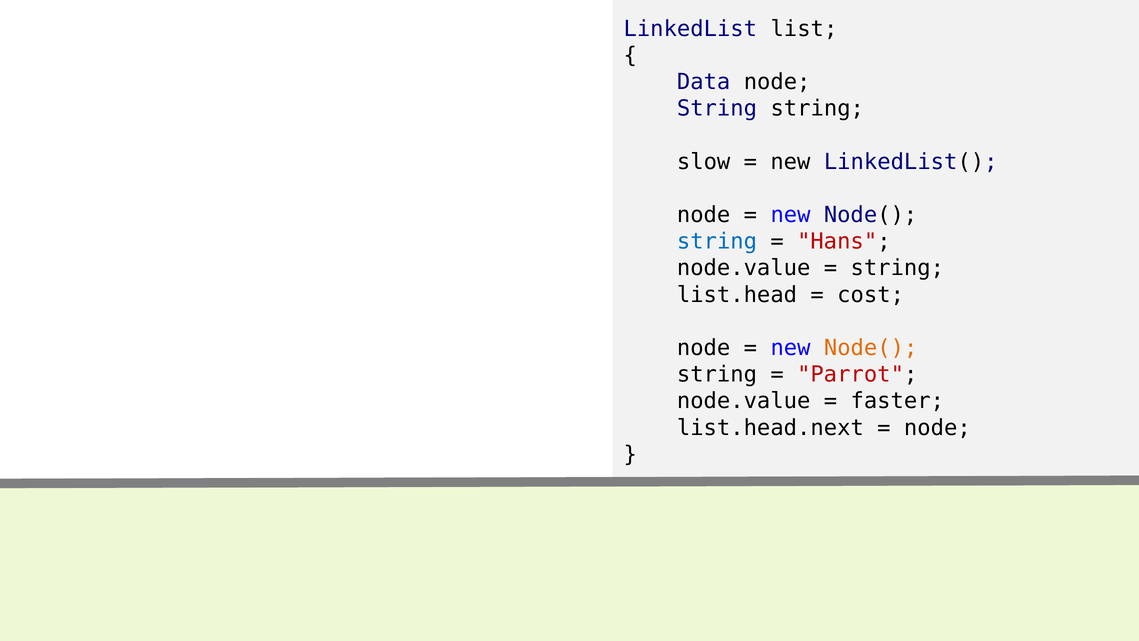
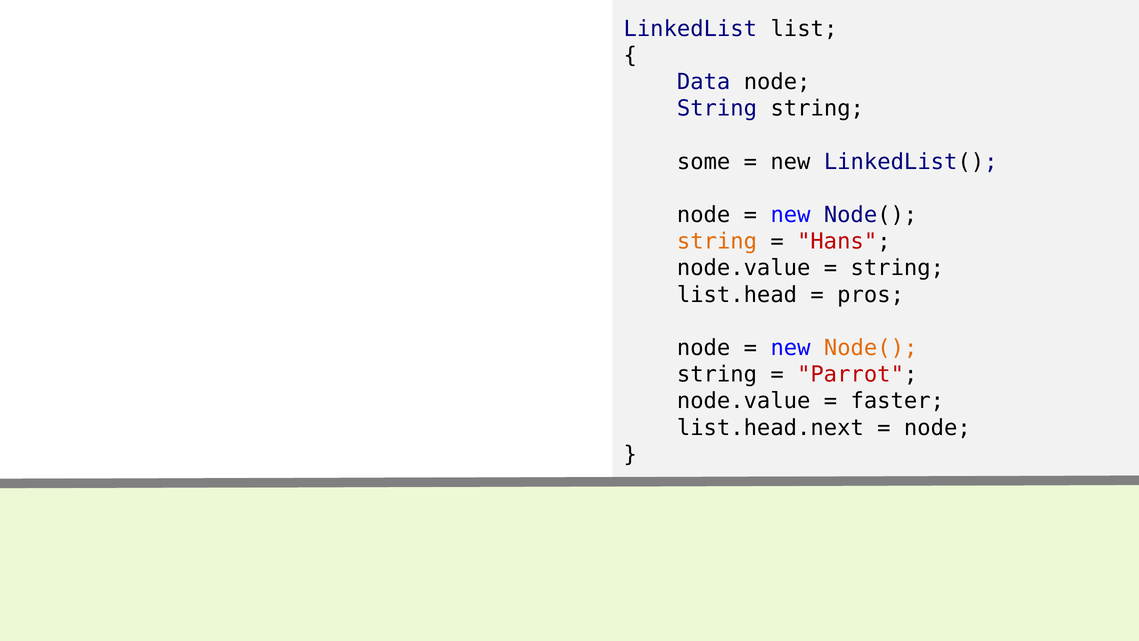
slow: slow -> some
string at (717, 241) colour: blue -> orange
cost: cost -> pros
